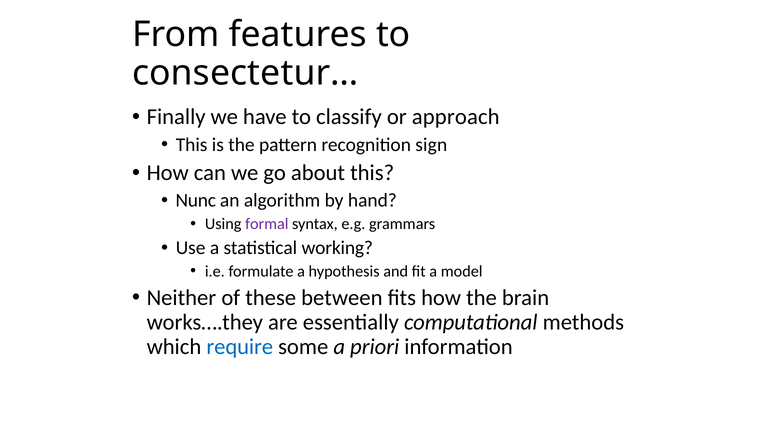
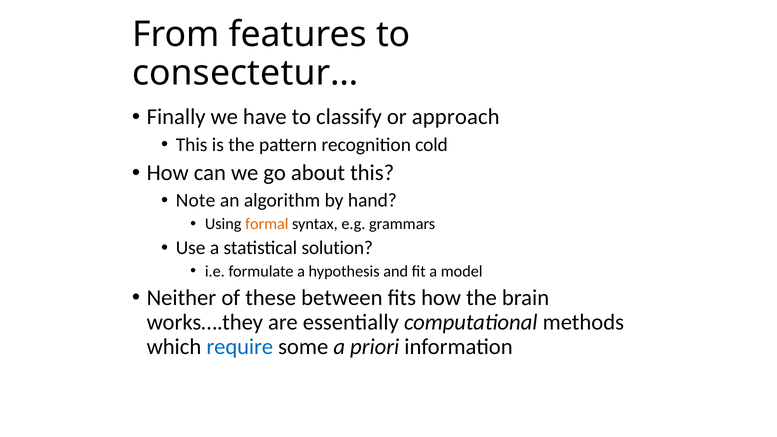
sign: sign -> cold
Nunc: Nunc -> Note
formal colour: purple -> orange
working: working -> solution
